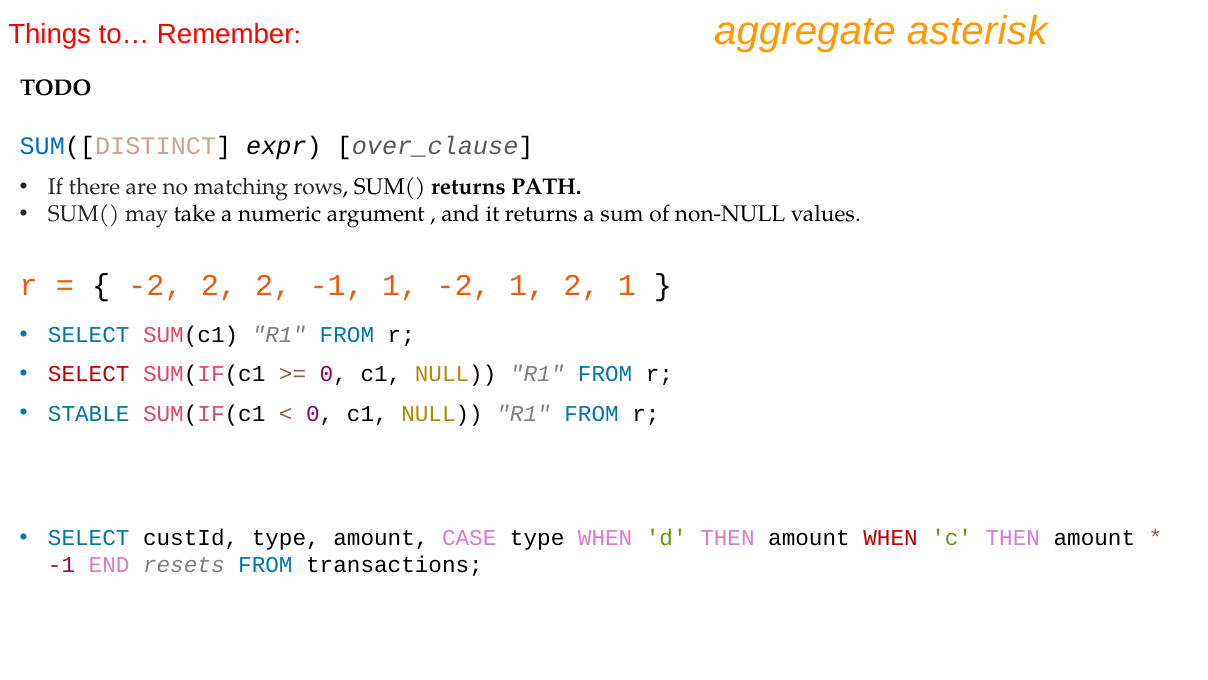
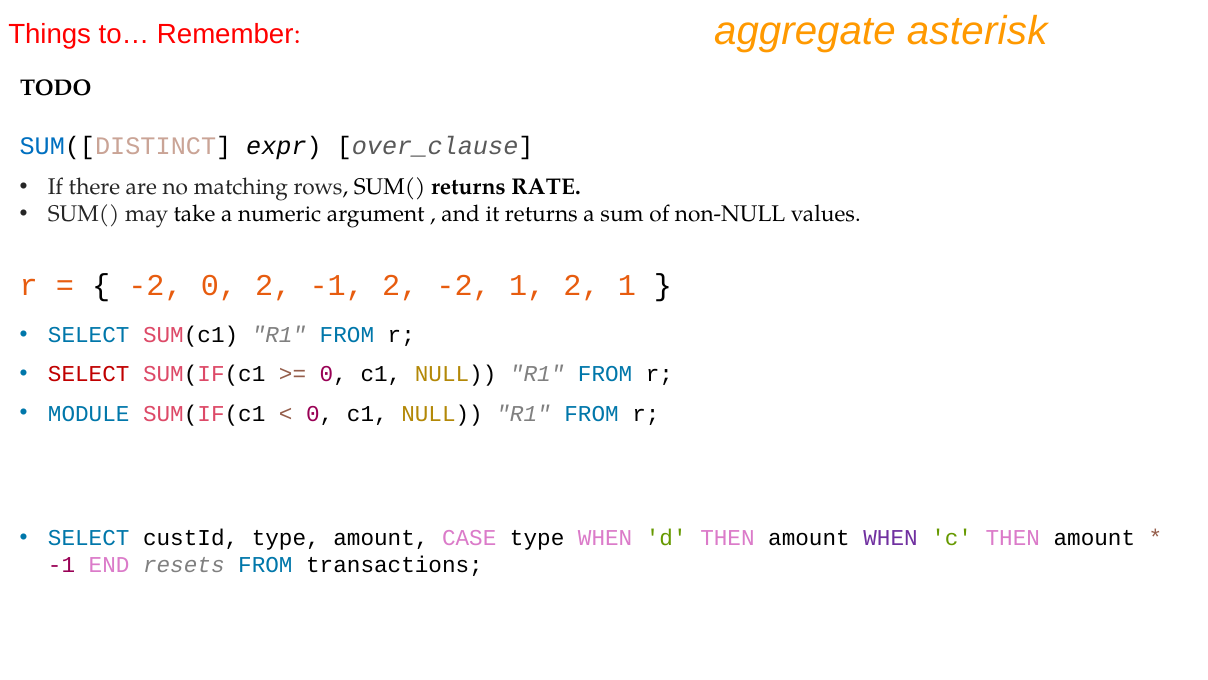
PATH: PATH -> RATE
-2 2: 2 -> 0
-1 1: 1 -> 2
STABLE: STABLE -> MODULE
WHEN at (891, 538) colour: red -> purple
